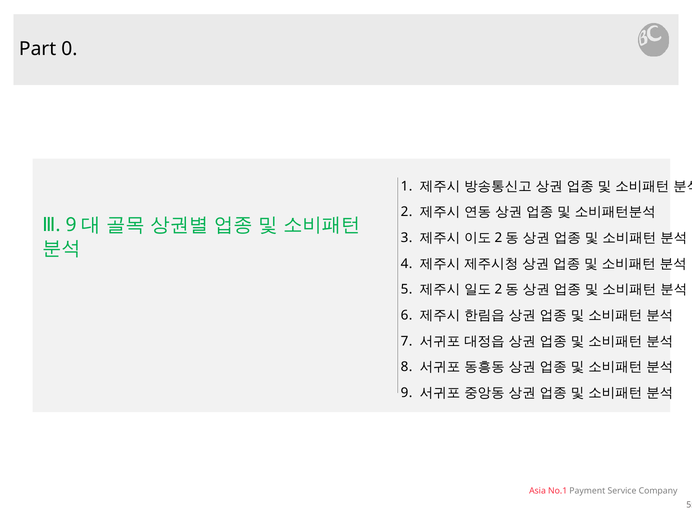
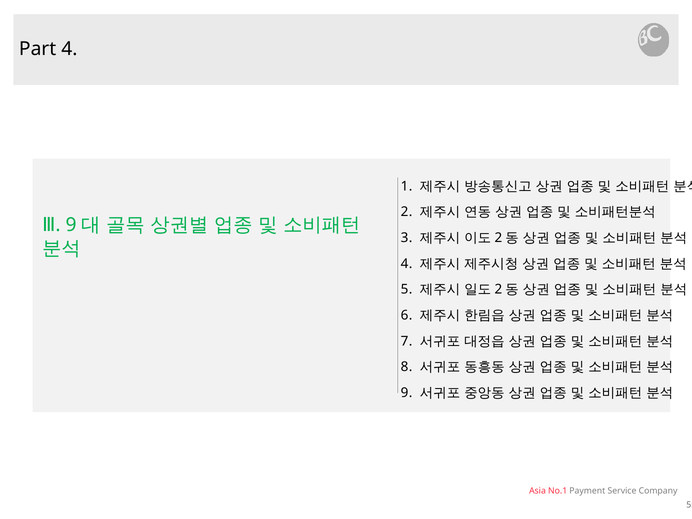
Part 0: 0 -> 4
